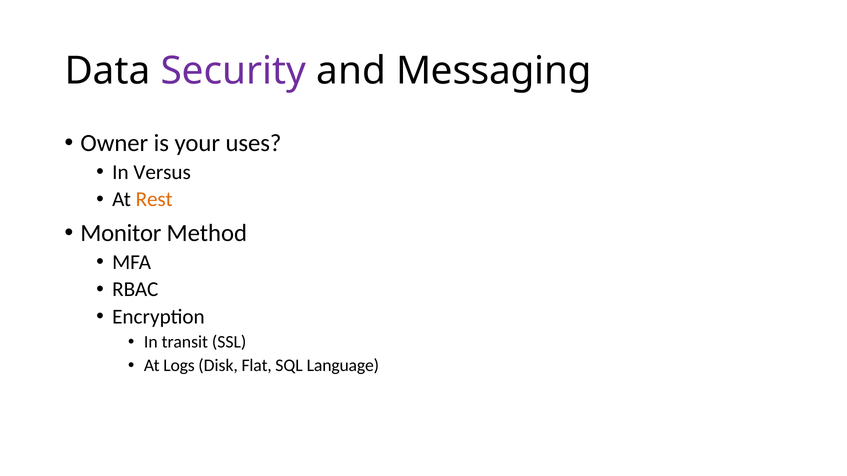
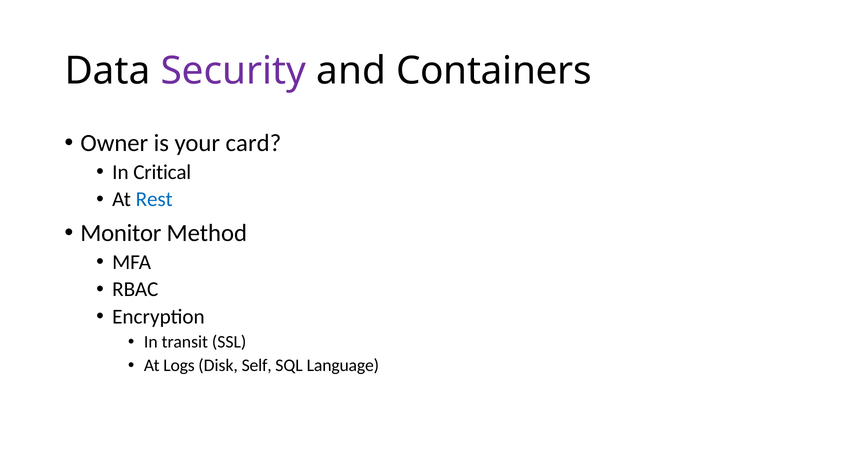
Messaging: Messaging -> Containers
uses: uses -> card
Versus: Versus -> Critical
Rest colour: orange -> blue
Flat: Flat -> Self
